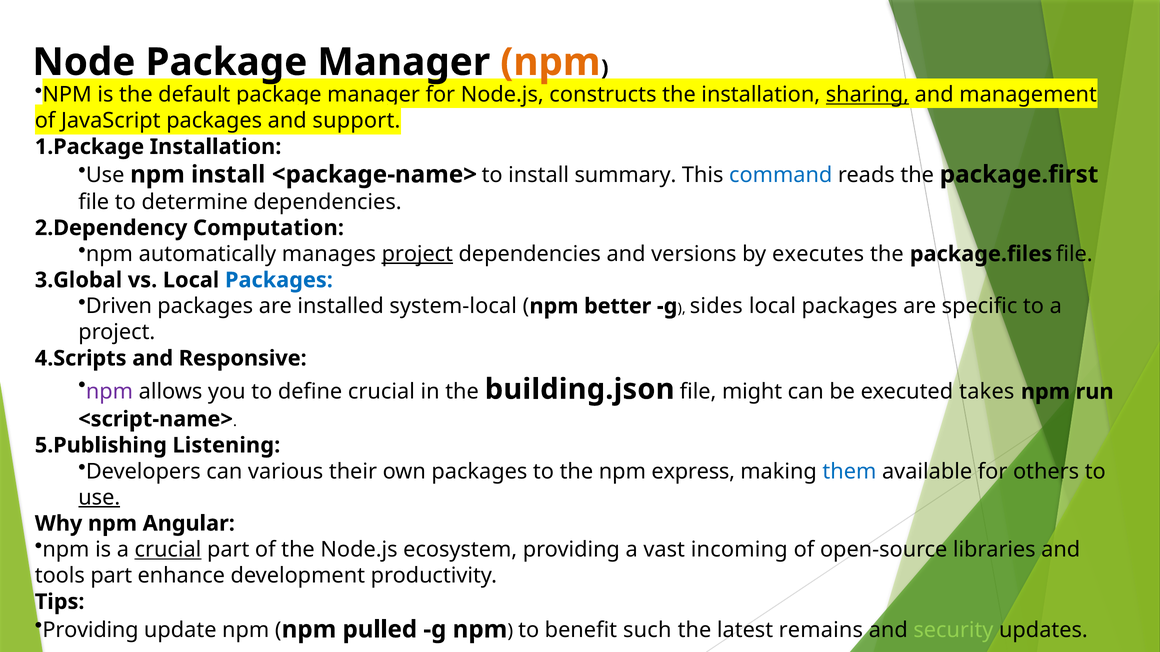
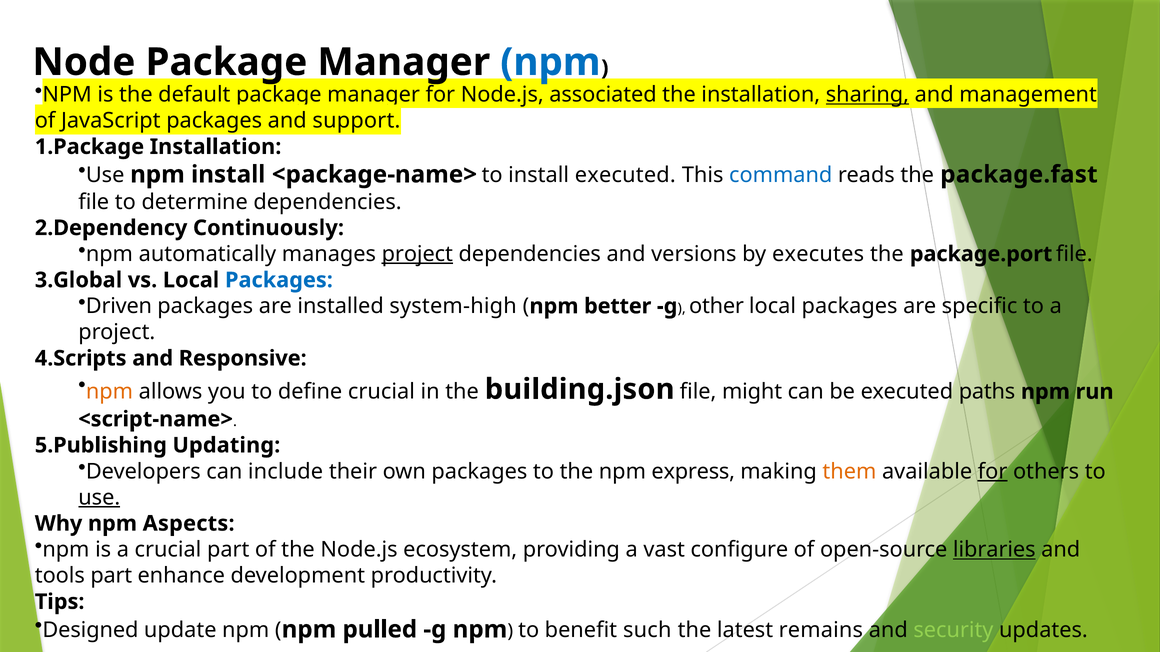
npm at (550, 62) colour: orange -> blue
constructs: constructs -> associated
install summary: summary -> executed
package.first: package.first -> package.fast
Computation: Computation -> Continuously
package.files: package.files -> package.port
system-local: system-local -> system-high
sides: sides -> other
npm at (109, 392) colour: purple -> orange
takes: takes -> paths
Listening: Listening -> Updating
various: various -> include
them colour: blue -> orange
for at (993, 472) underline: none -> present
Angular: Angular -> Aspects
crucial at (168, 550) underline: present -> none
incoming: incoming -> configure
libraries underline: none -> present
Providing at (91, 631): Providing -> Designed
